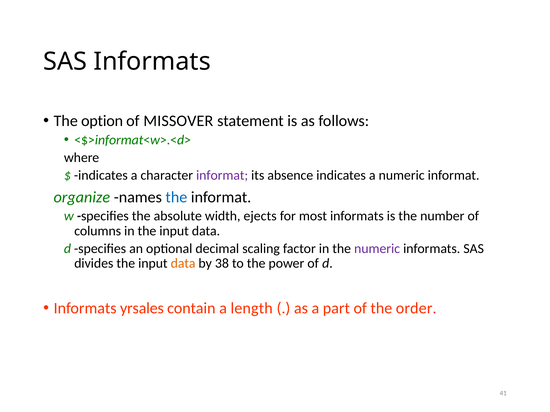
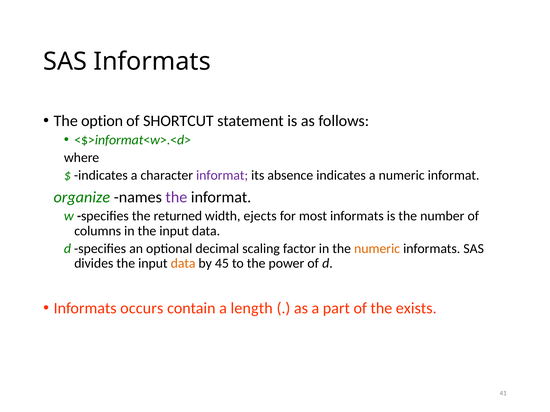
MISSOVER: MISSOVER -> SHORTCUT
the at (176, 197) colour: blue -> purple
absolute: absolute -> returned
numeric at (377, 249) colour: purple -> orange
38: 38 -> 45
yrsales: yrsales -> occurs
order: order -> exists
